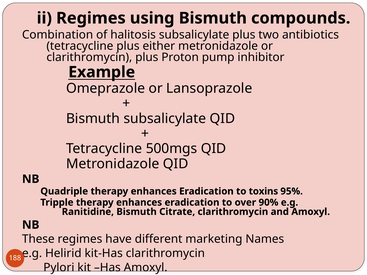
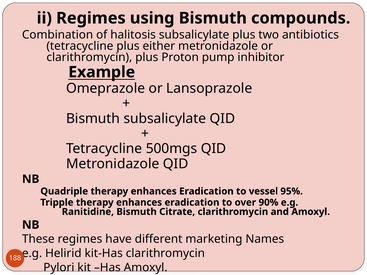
toxins: toxins -> vessel
